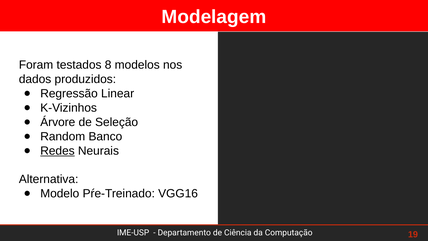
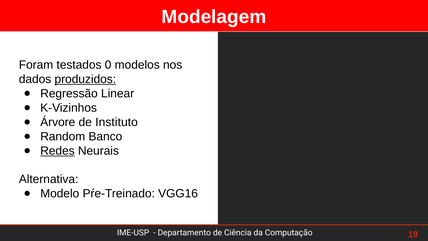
8: 8 -> 0
produzidos underline: none -> present
Seleção: Seleção -> Instituto
